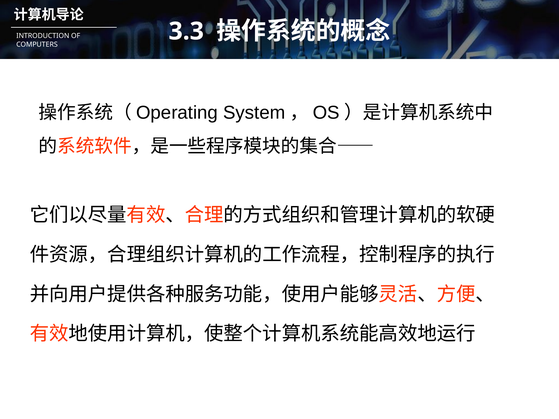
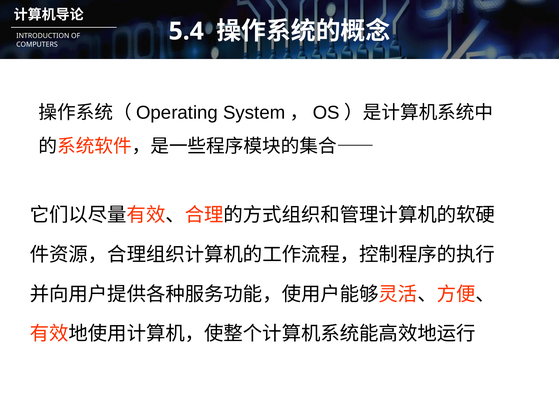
3.3: 3.3 -> 5.4
